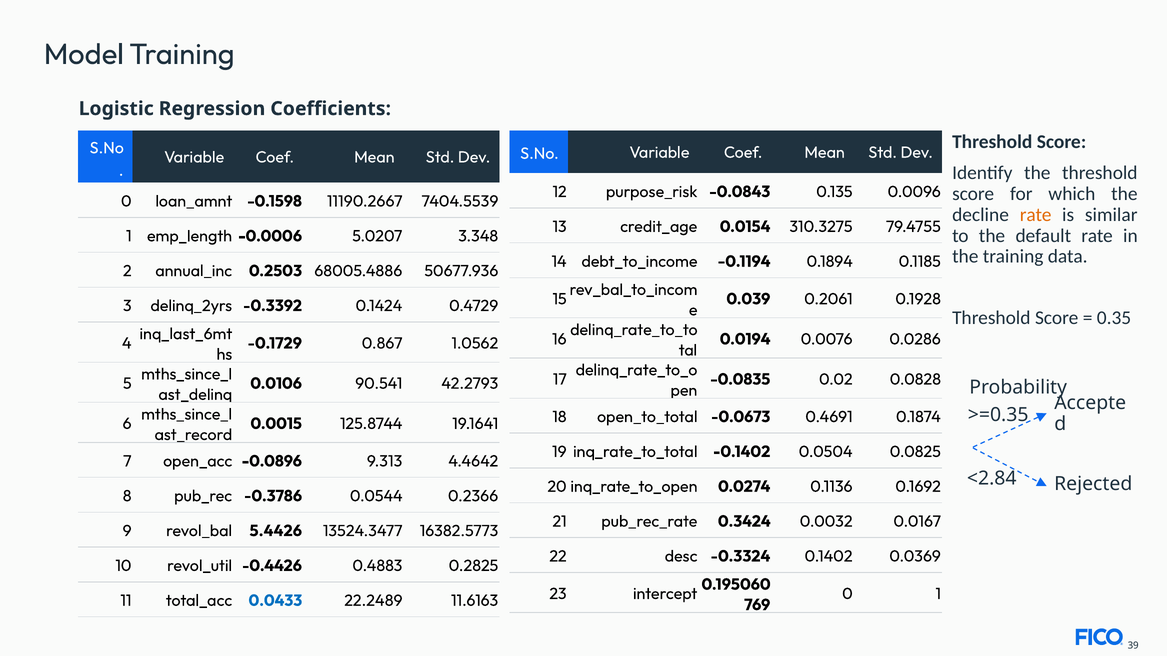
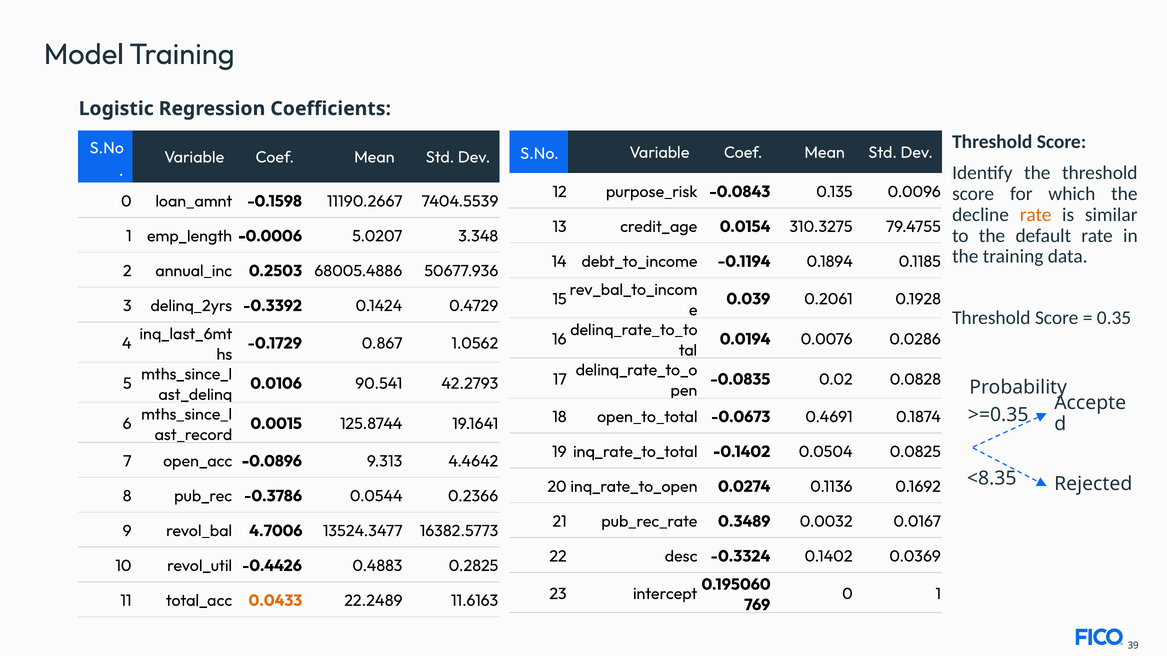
<2.84: <2.84 -> <8.35
0.3424: 0.3424 -> 0.3489
5.4426: 5.4426 -> 4.7006
0.0433 colour: blue -> orange
